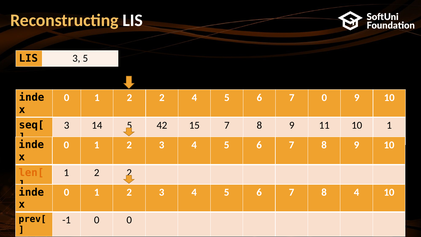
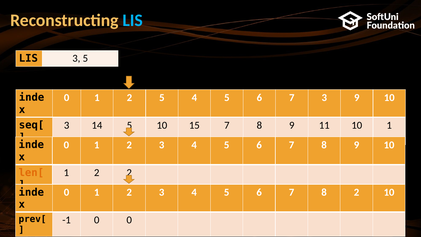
LIS at (133, 20) colour: white -> light blue
0 1 2 2: 2 -> 5
7 0: 0 -> 3
42 at (162, 125): 42 -> 10
8 4: 4 -> 2
